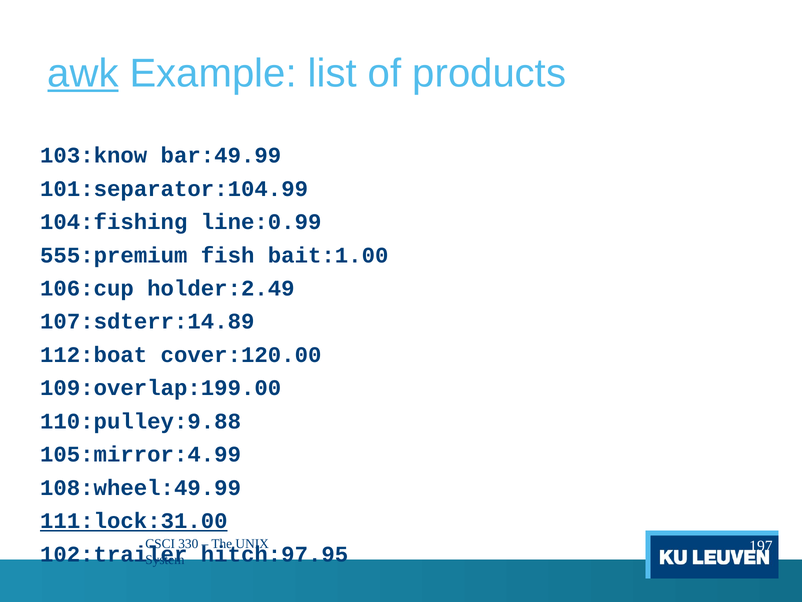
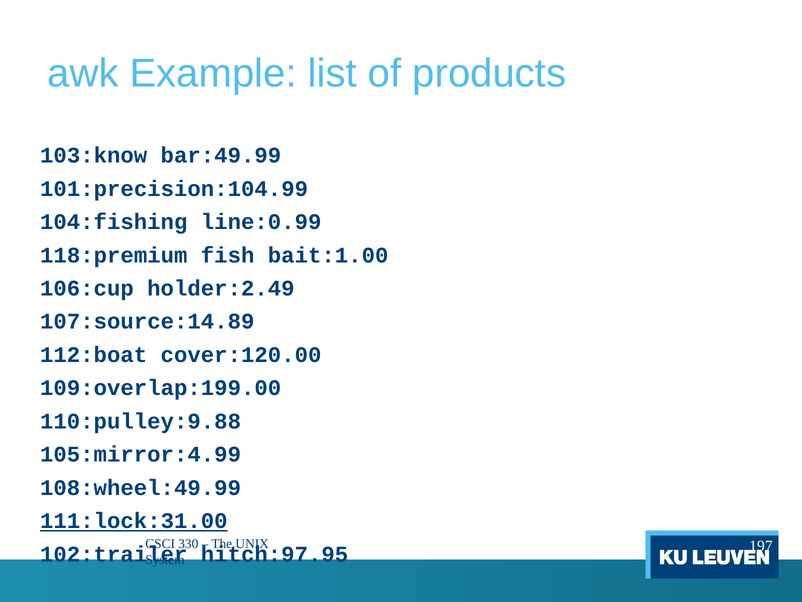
awk underline: present -> none
101:separator:104.99: 101:separator:104.99 -> 101:precision:104.99
555:premium: 555:premium -> 118:premium
107:sdterr:14.89: 107:sdterr:14.89 -> 107:source:14.89
